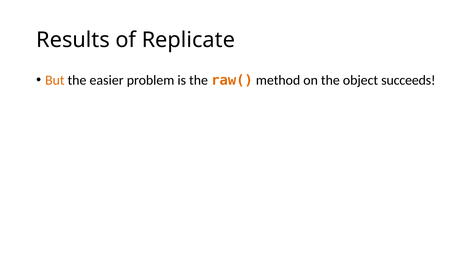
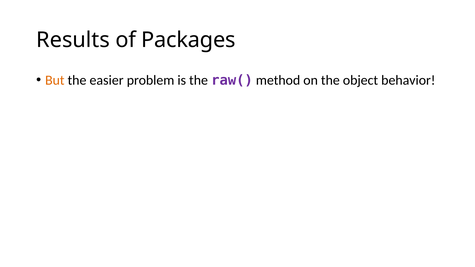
Replicate: Replicate -> Packages
raw( colour: orange -> purple
succeeds: succeeds -> behavior
